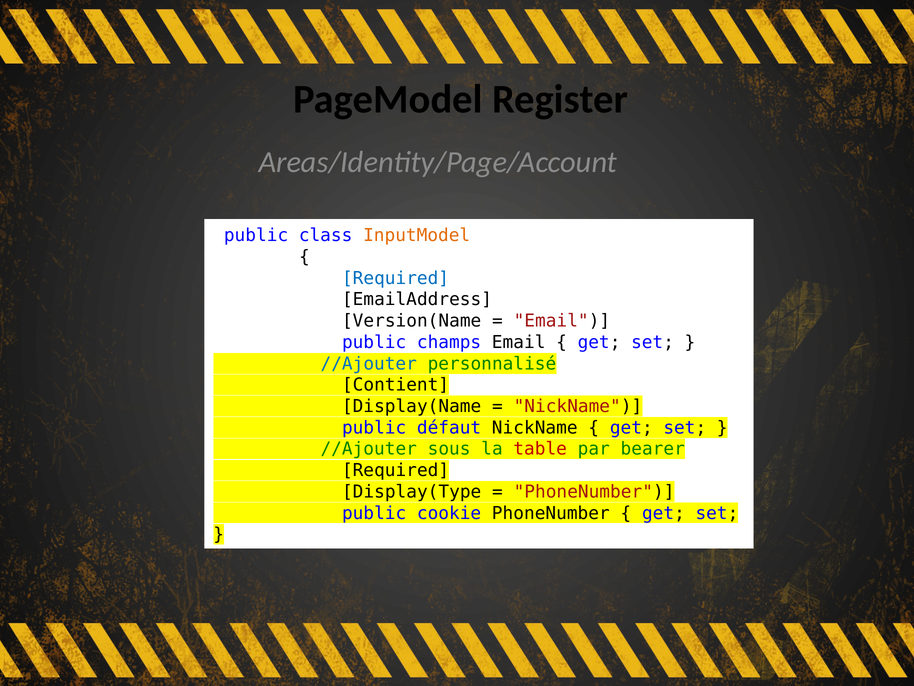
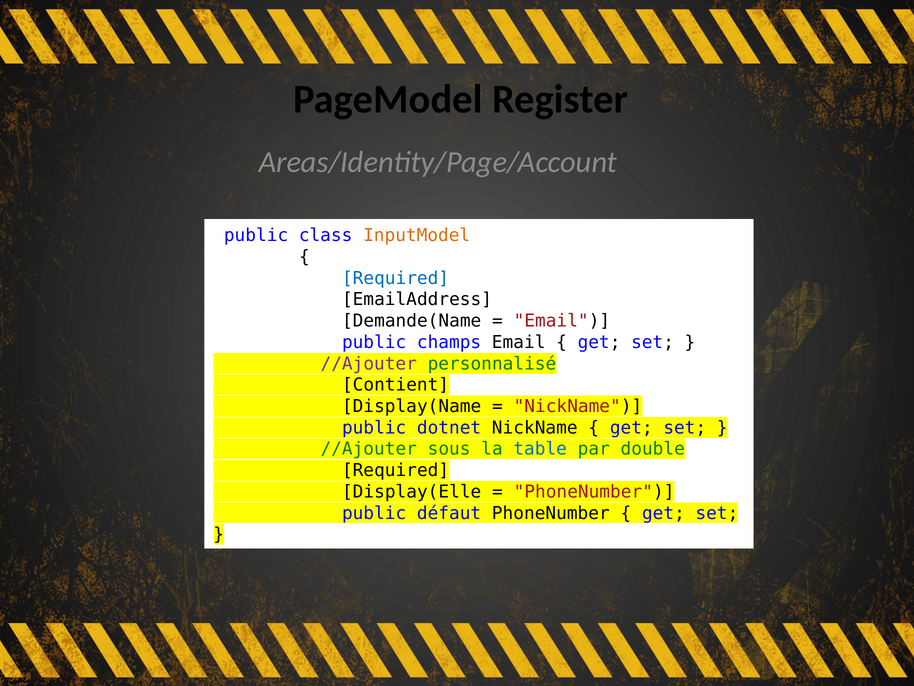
Version(Name: Version(Name -> Demande(Name
//Ajouter at (369, 363) colour: blue -> purple
défaut: défaut -> dotnet
table colour: red -> blue
bearer: bearer -> double
Display(Type: Display(Type -> Display(Elle
cookie: cookie -> défaut
